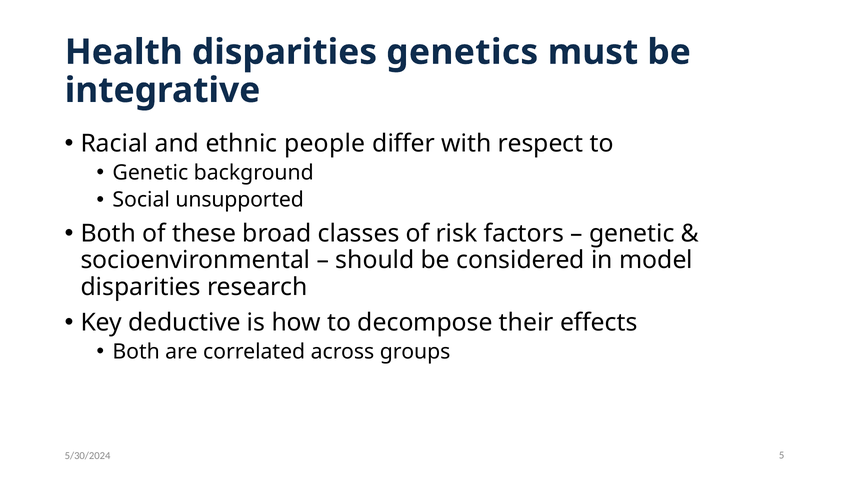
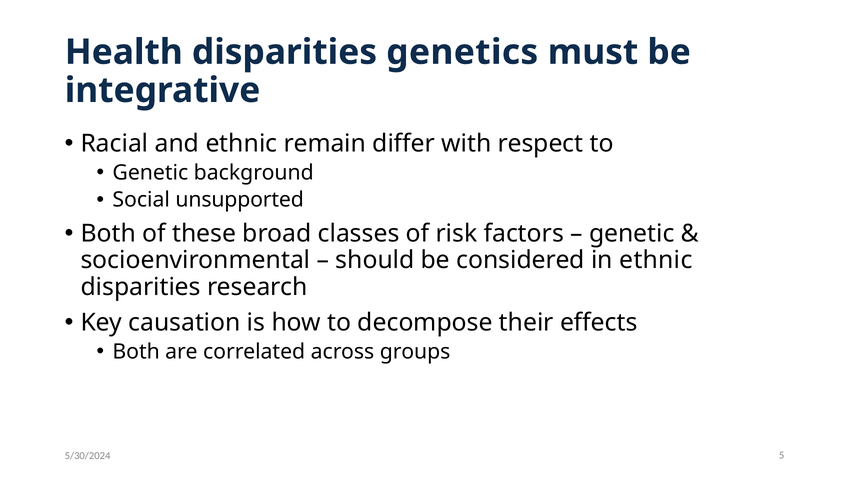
people: people -> remain
in model: model -> ethnic
deductive: deductive -> causation
